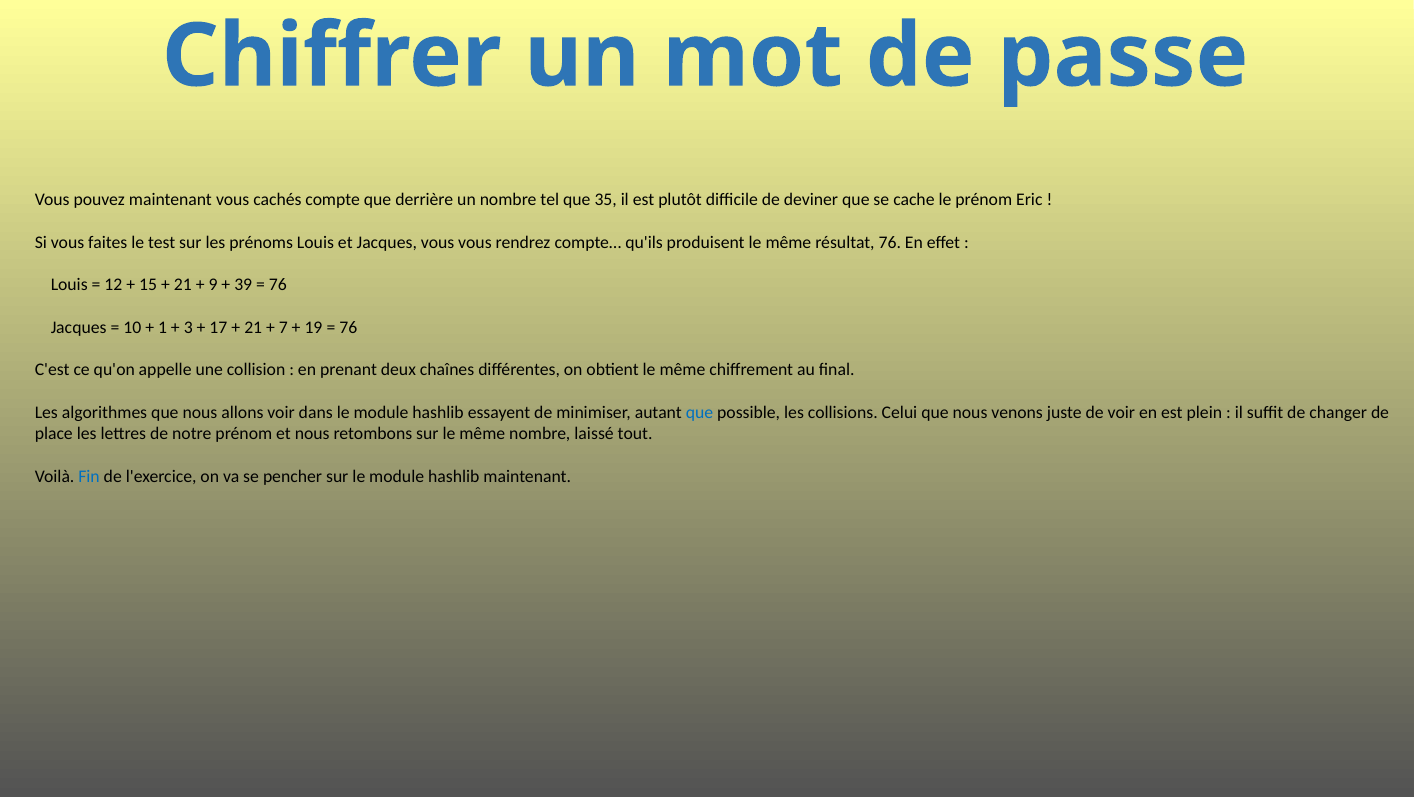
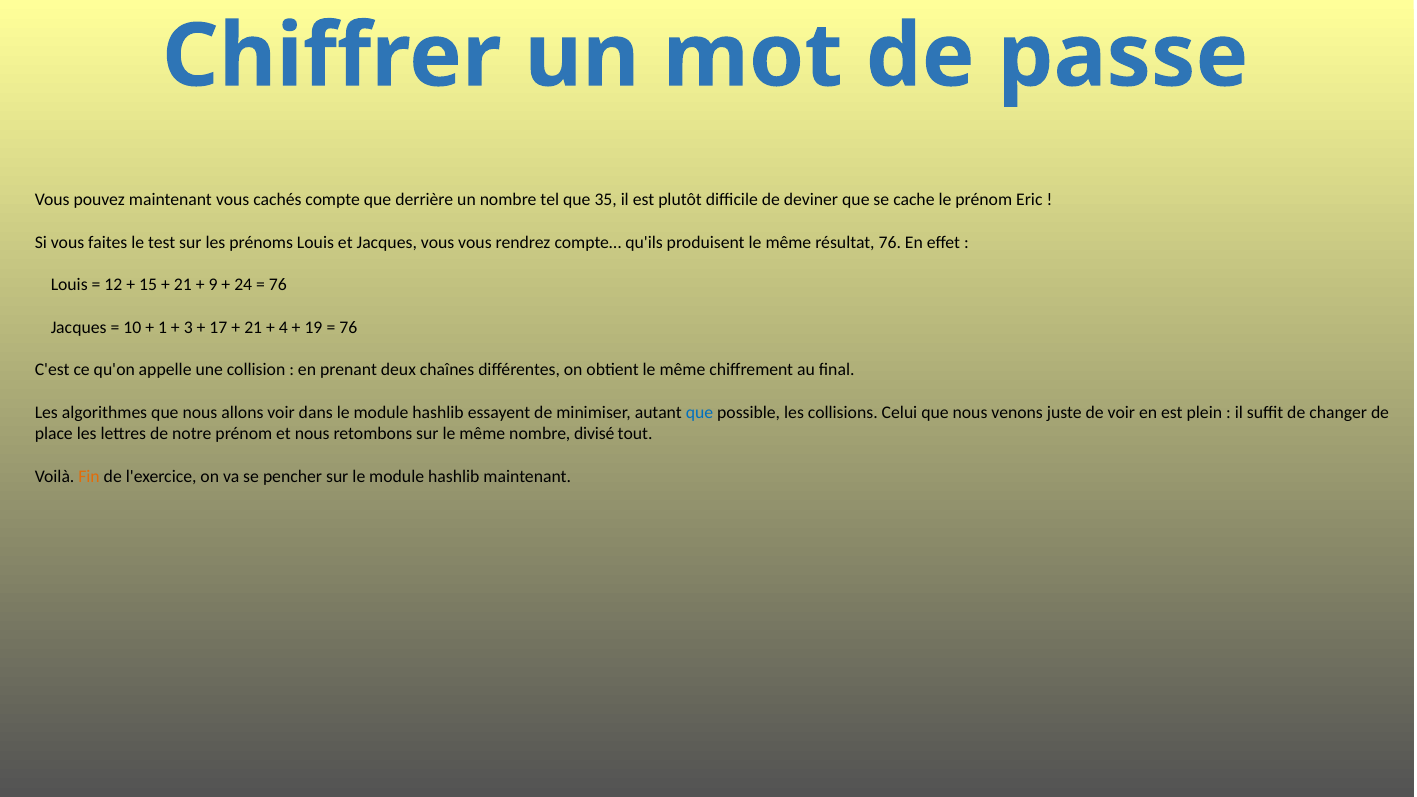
39: 39 -> 24
7: 7 -> 4
laissé: laissé -> divisé
Fin colour: blue -> orange
